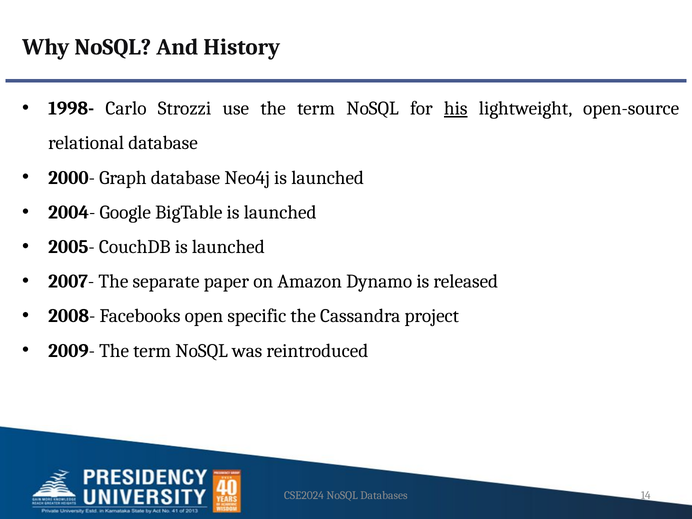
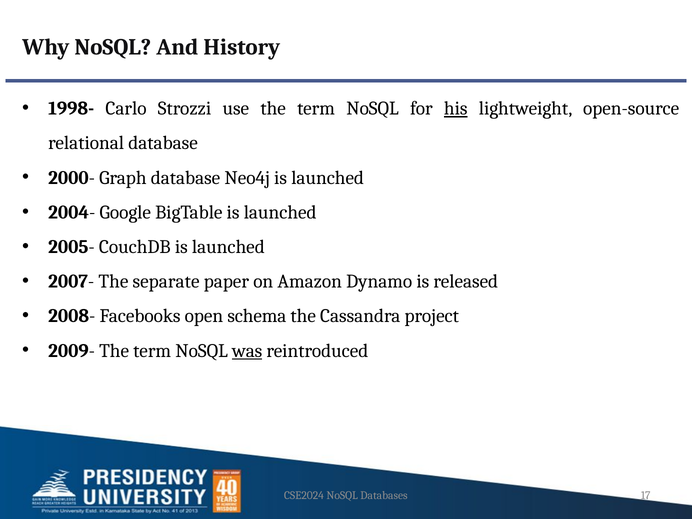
specific: specific -> schema
was underline: none -> present
14: 14 -> 17
